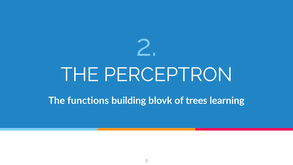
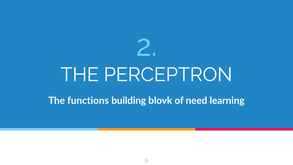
trees: trees -> need
